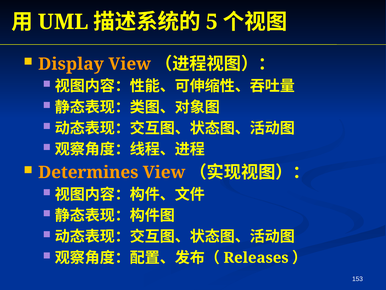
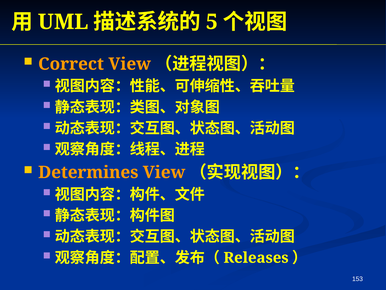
Display: Display -> Correct
